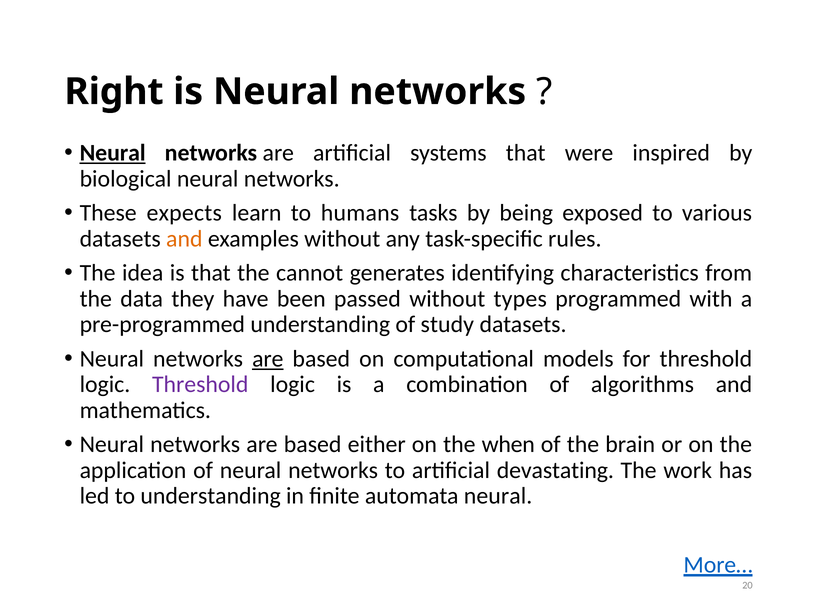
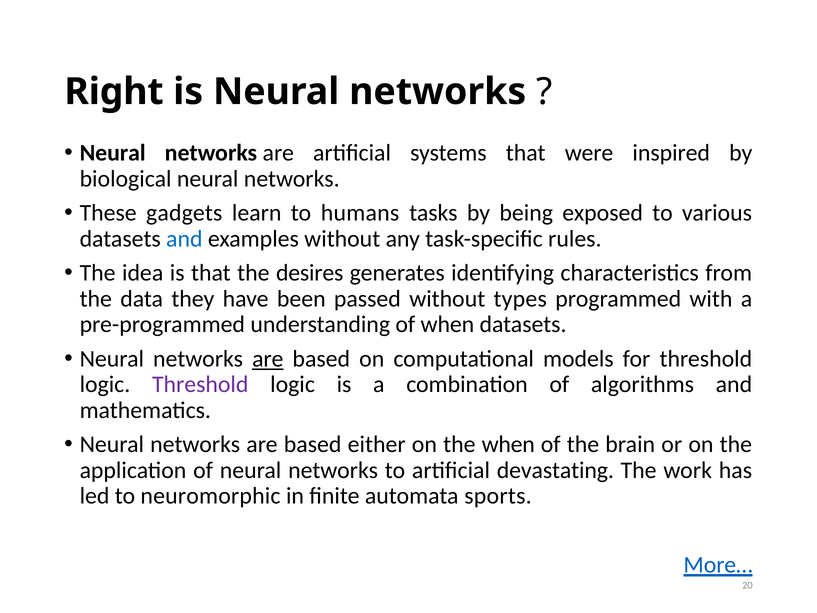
Neural at (113, 153) underline: present -> none
expects: expects -> gadgets
and at (184, 239) colour: orange -> blue
cannot: cannot -> desires
of study: study -> when
to understanding: understanding -> neuromorphic
automata neural: neural -> sports
